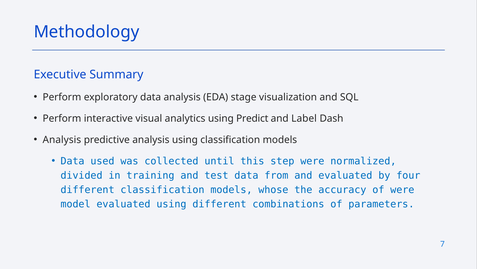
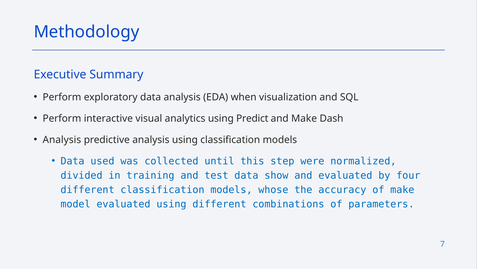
stage: stage -> when
and Label: Label -> Make
from: from -> show
of were: were -> make
